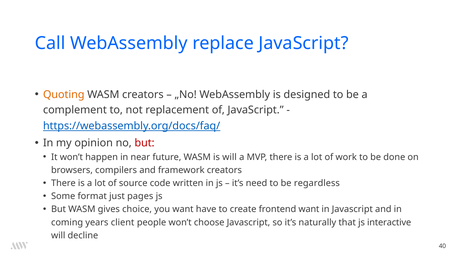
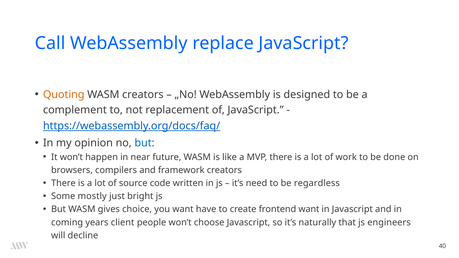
but at (145, 143) colour: red -> blue
is will: will -> like
format: format -> mostly
pages: pages -> bright
interactive: interactive -> engineers
